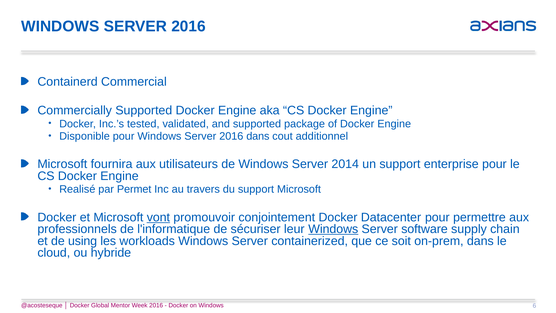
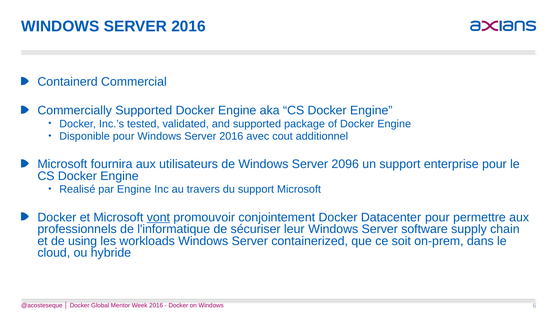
2016 dans: dans -> avec
2014: 2014 -> 2096
par Permet: Permet -> Engine
Windows at (333, 229) underline: present -> none
